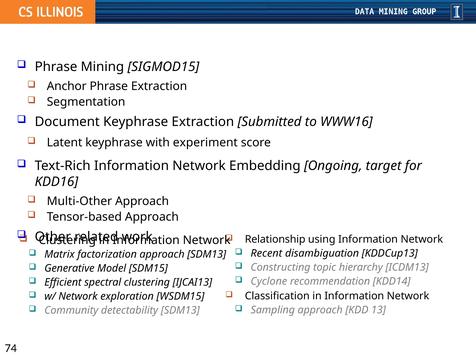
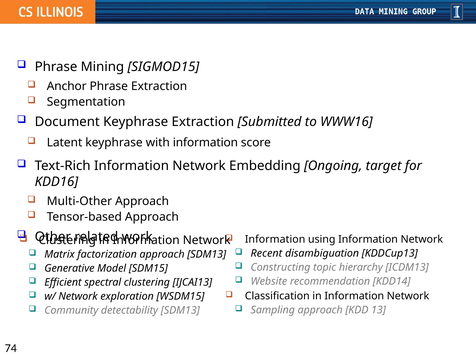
with experiment: experiment -> information
Relationship at (275, 239): Relationship -> Information
Cyclone: Cyclone -> Website
